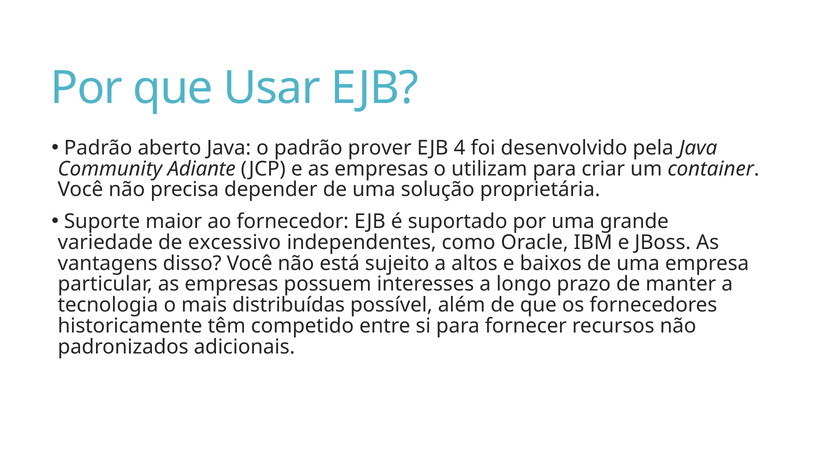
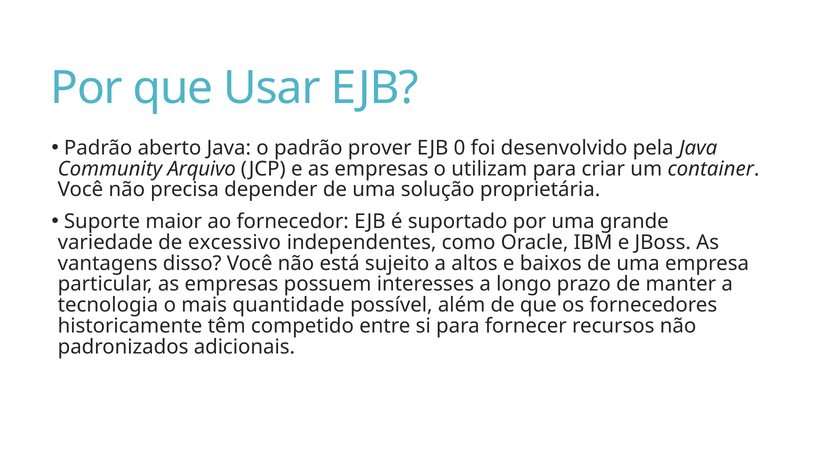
4: 4 -> 0
Adiante: Adiante -> Arquivo
distribuídas: distribuídas -> quantidade
